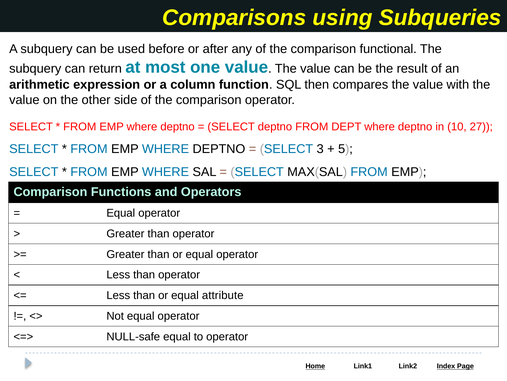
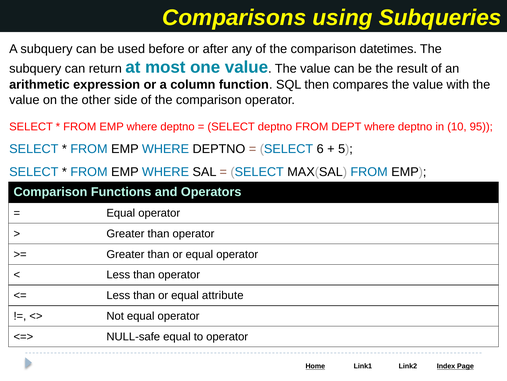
functional: functional -> datetimes
27: 27 -> 95
3: 3 -> 6
